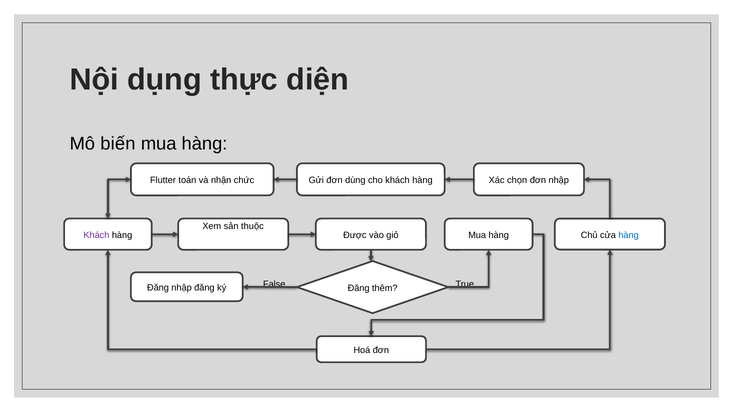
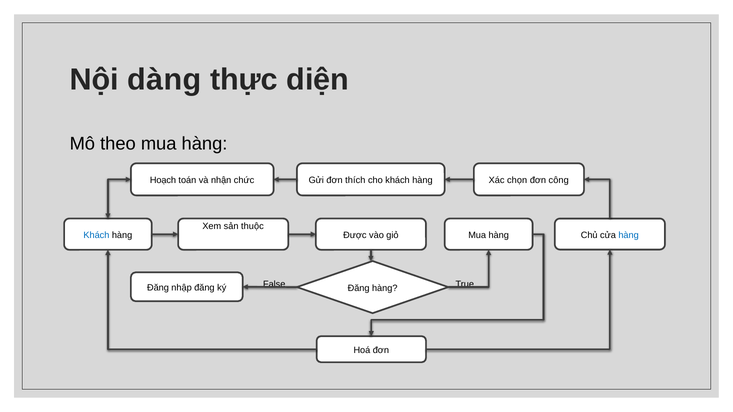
dụng: dụng -> dàng
biến: biến -> theo
Flutter: Flutter -> Hoạch
dùng: dùng -> thích
đơn nhập: nhập -> công
Khách at (96, 235) colour: purple -> blue
Đăng thêm: thêm -> hàng
